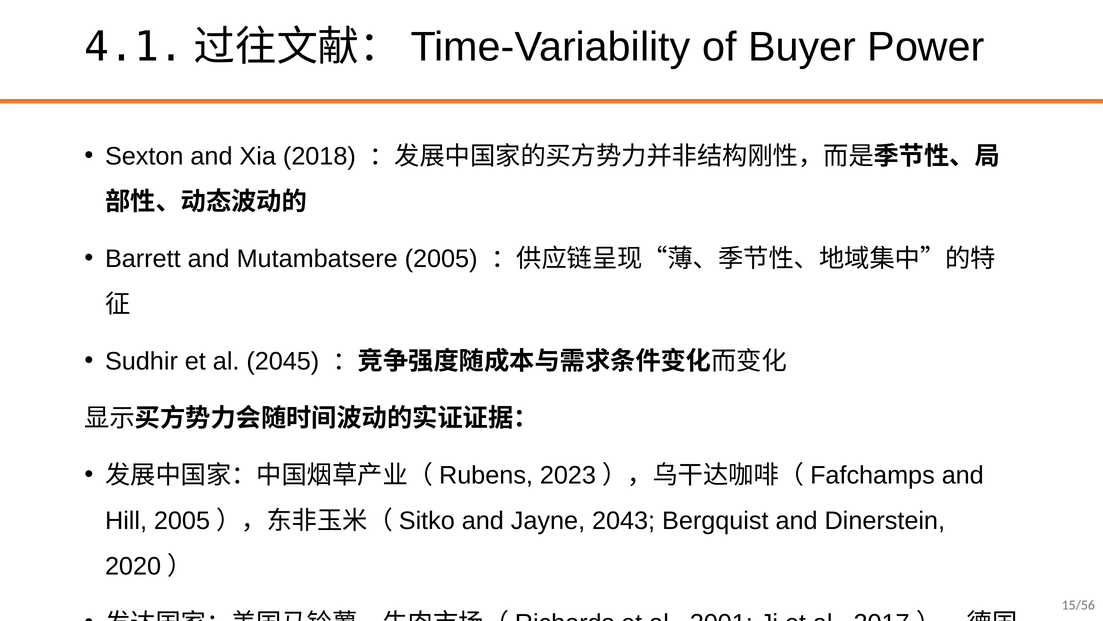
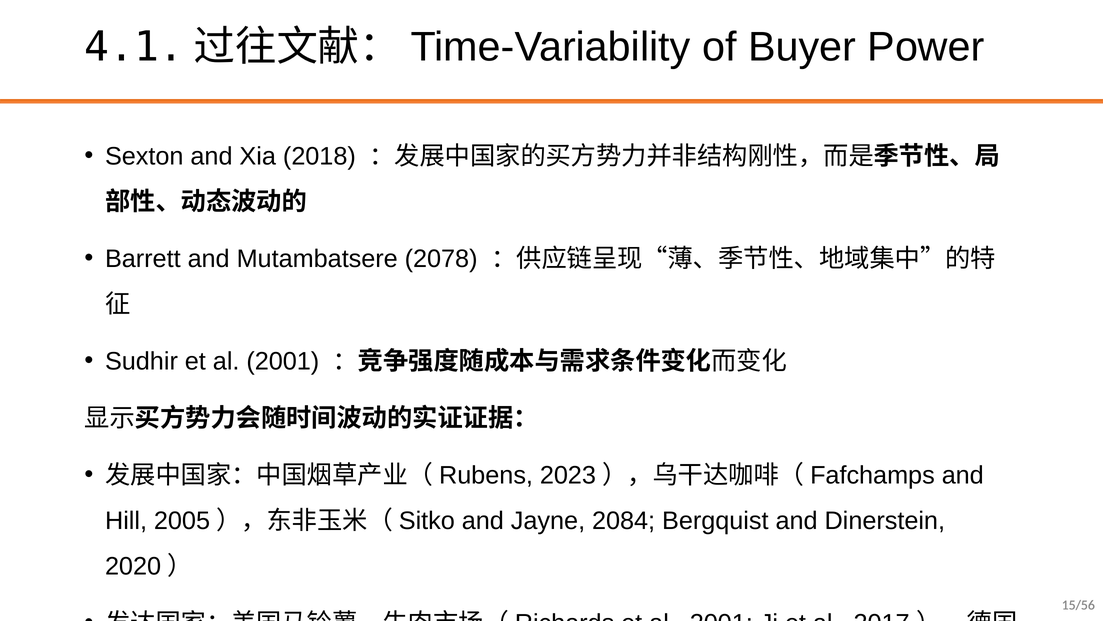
2005: 2005 -> 2078
Sudhir et al 2045: 2045 -> 2001
2043: 2043 -> 2084
